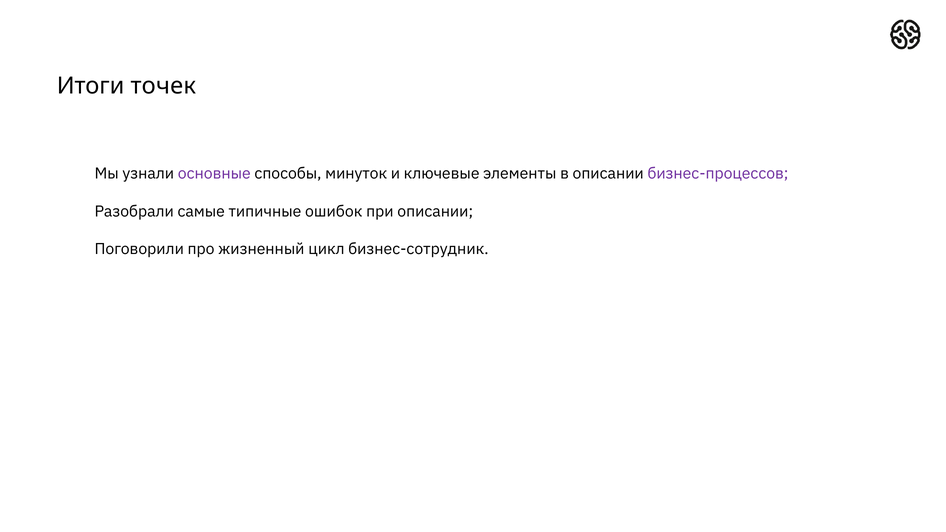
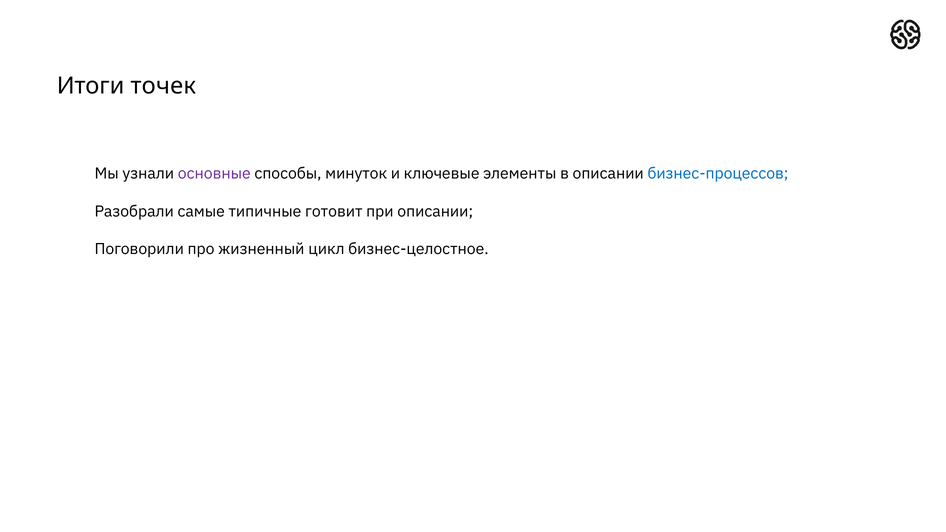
бизнес-процессов colour: purple -> blue
ошибок: ошибок -> готовит
бизнес-сотрудник: бизнес-сотрудник -> бизнес-целостное
